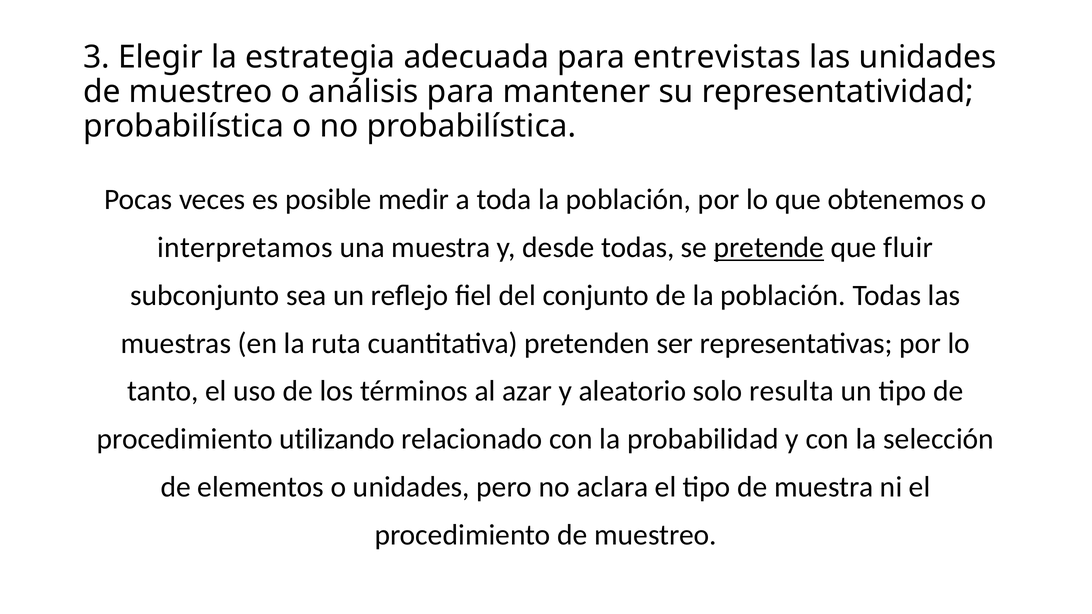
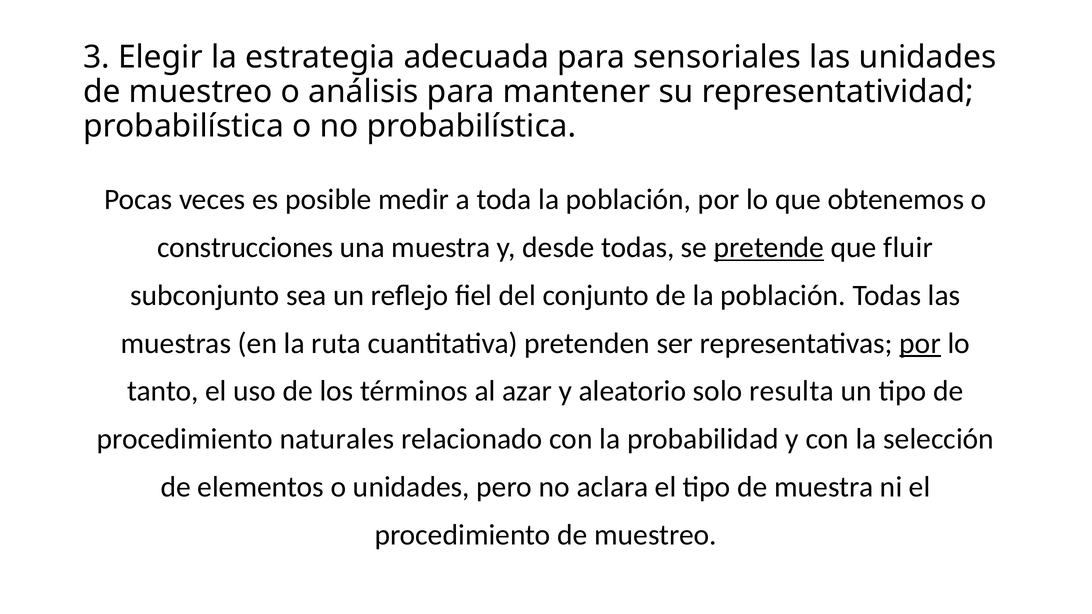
entrevistas: entrevistas -> sensoriales
interpretamos: interpretamos -> construcciones
por at (920, 343) underline: none -> present
utilizando: utilizando -> naturales
